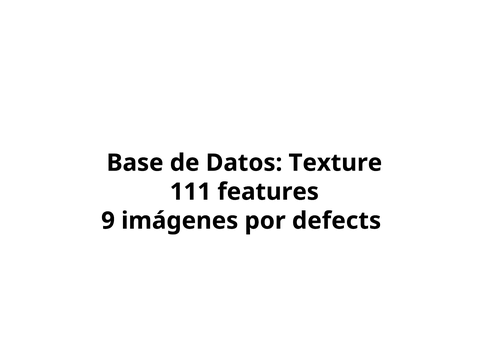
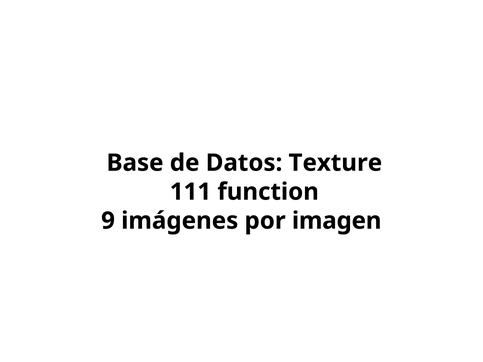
features: features -> function
defects: defects -> imagen
